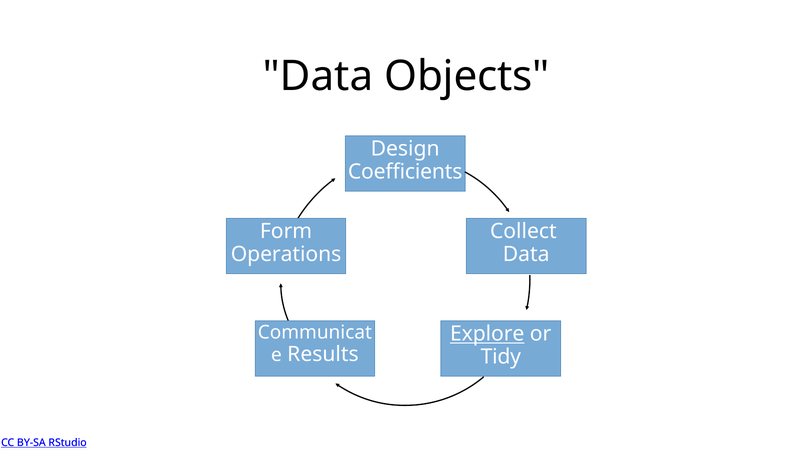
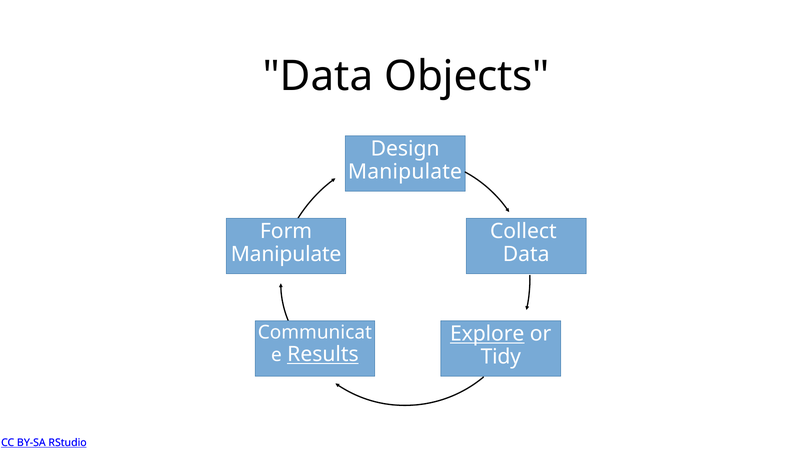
Coefficients at (405, 172): Coefficients -> Manipulate
Operations at (286, 254): Operations -> Manipulate
Results underline: none -> present
